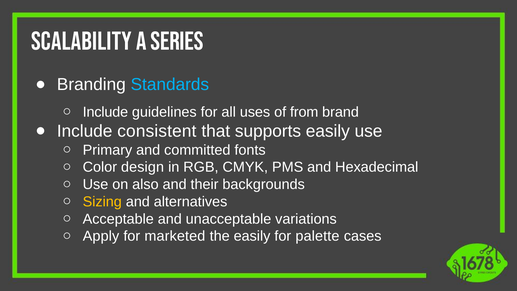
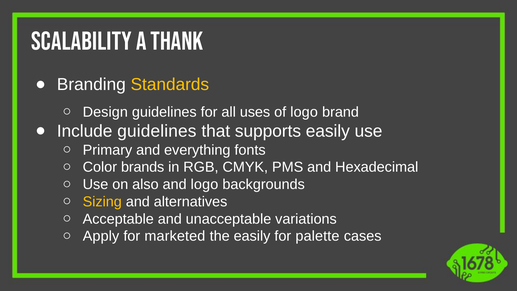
Series: Series -> Thank
Standards colour: light blue -> yellow
Include at (105, 112): Include -> Design
of from: from -> logo
Include consistent: consistent -> guidelines
committed: committed -> everything
design: design -> brands
and their: their -> logo
